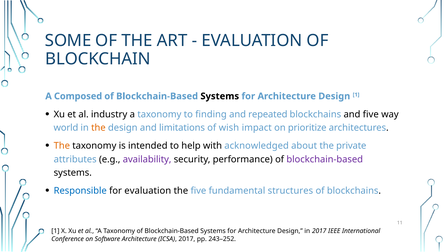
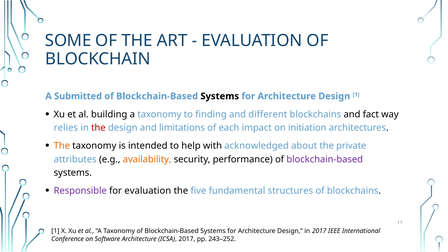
Composed: Composed -> Submitted
industry: industry -> building
repeated: repeated -> different
and five: five -> fact
world: world -> relies
the at (98, 128) colour: orange -> red
wish: wish -> each
prioritize: prioritize -> initiation
availability colour: purple -> orange
Responsible colour: blue -> purple
